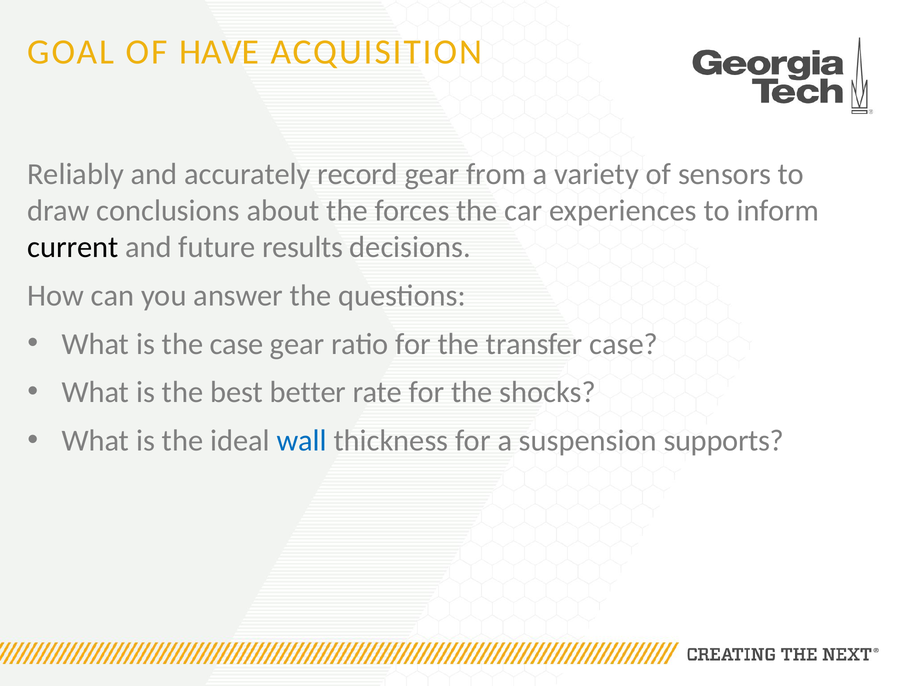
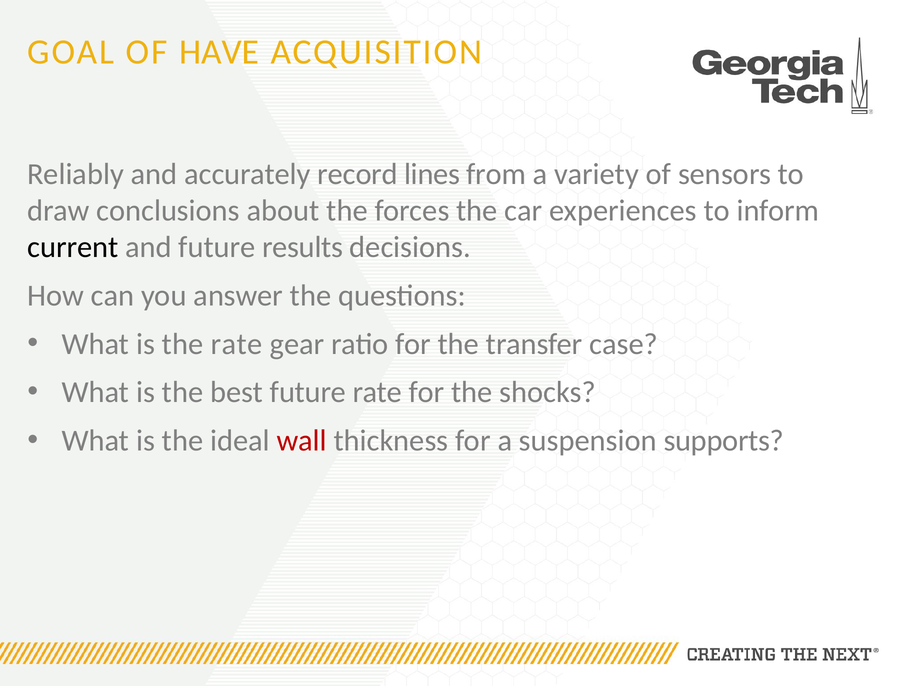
record gear: gear -> lines
the case: case -> rate
best better: better -> future
wall colour: blue -> red
